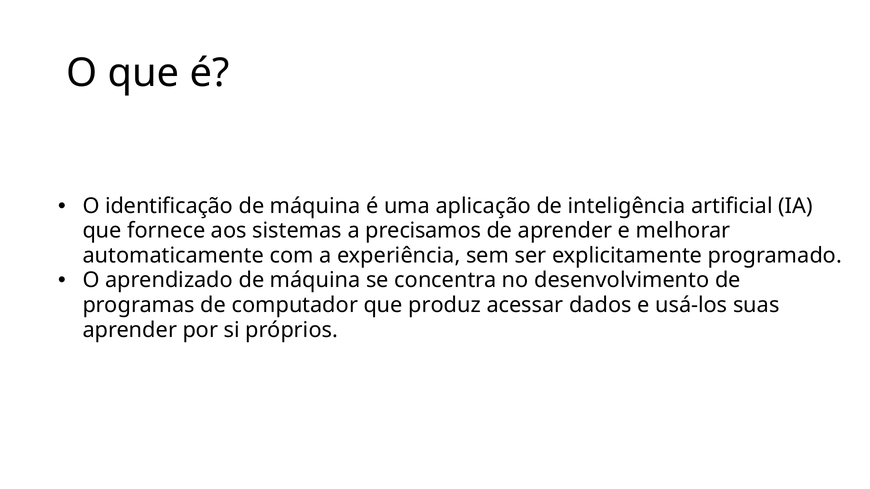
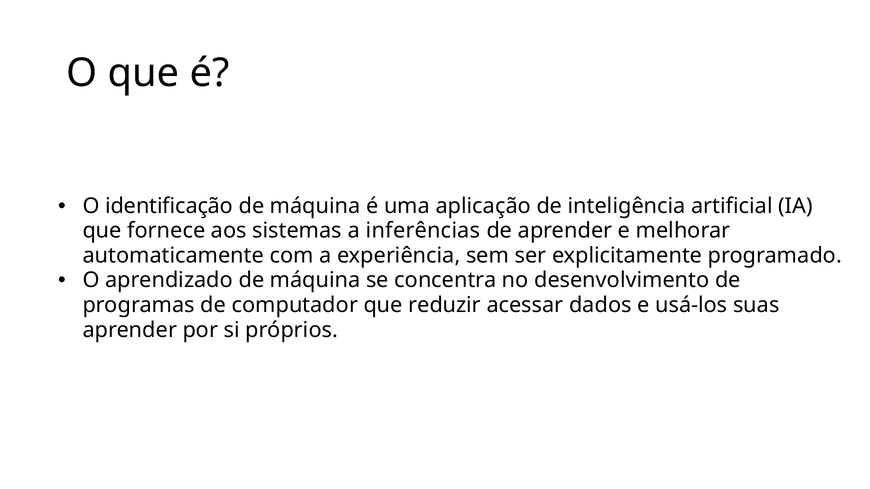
precisamos: precisamos -> inferências
produz: produz -> reduzir
